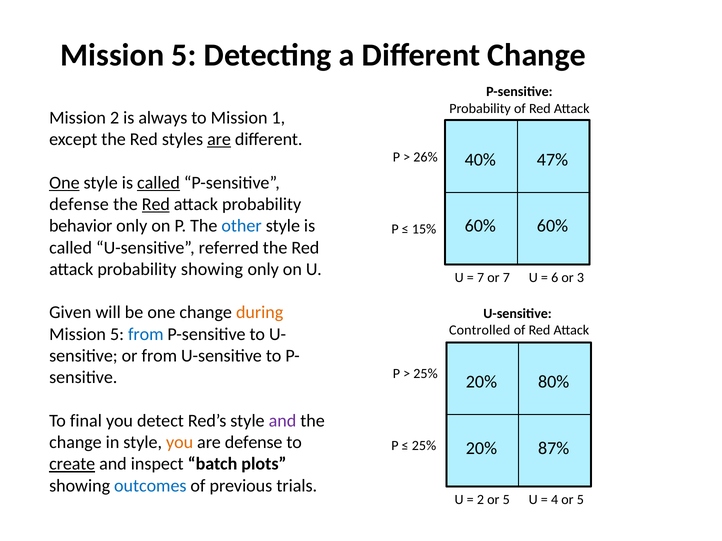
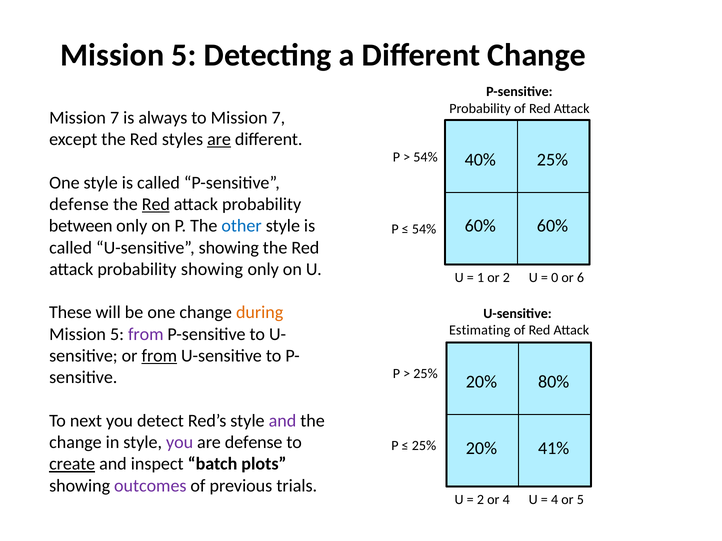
2 at (115, 118): 2 -> 7
to Mission 1: 1 -> 7
26% at (426, 157): 26% -> 54%
47% at (552, 160): 47% -> 25%
One at (64, 183) underline: present -> none
called at (159, 183) underline: present -> none
behavior: behavior -> between
15% at (424, 230): 15% -> 54%
U-sensitive referred: referred -> showing
7 at (481, 278): 7 -> 1
or 7: 7 -> 2
6: 6 -> 0
3: 3 -> 6
Given: Given -> These
Controlled: Controlled -> Estimating
from at (146, 334) colour: blue -> purple
from at (159, 356) underline: none -> present
final: final -> next
you at (180, 443) colour: orange -> purple
87%: 87% -> 41%
outcomes colour: blue -> purple
2 or 5: 5 -> 4
